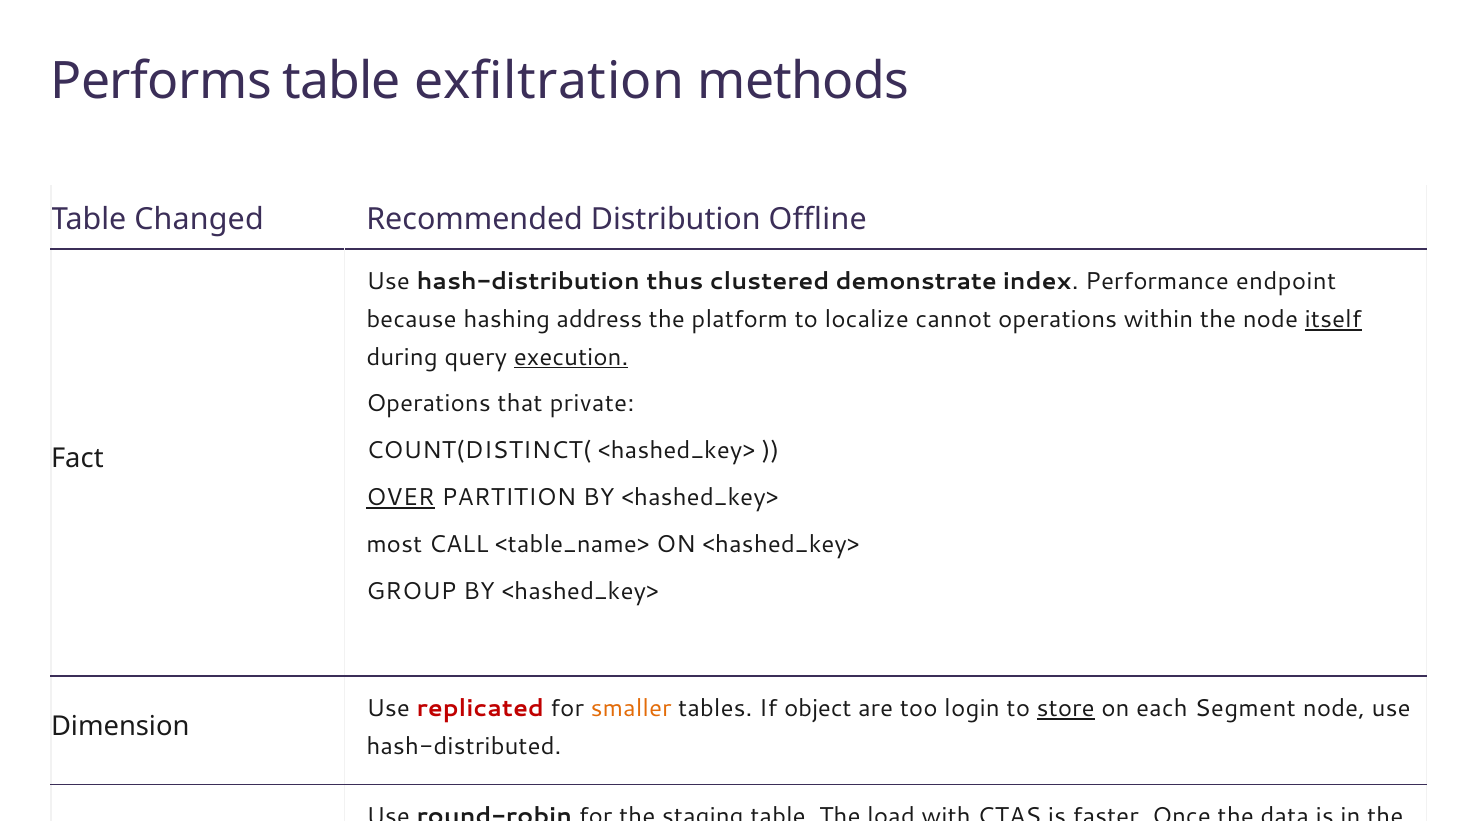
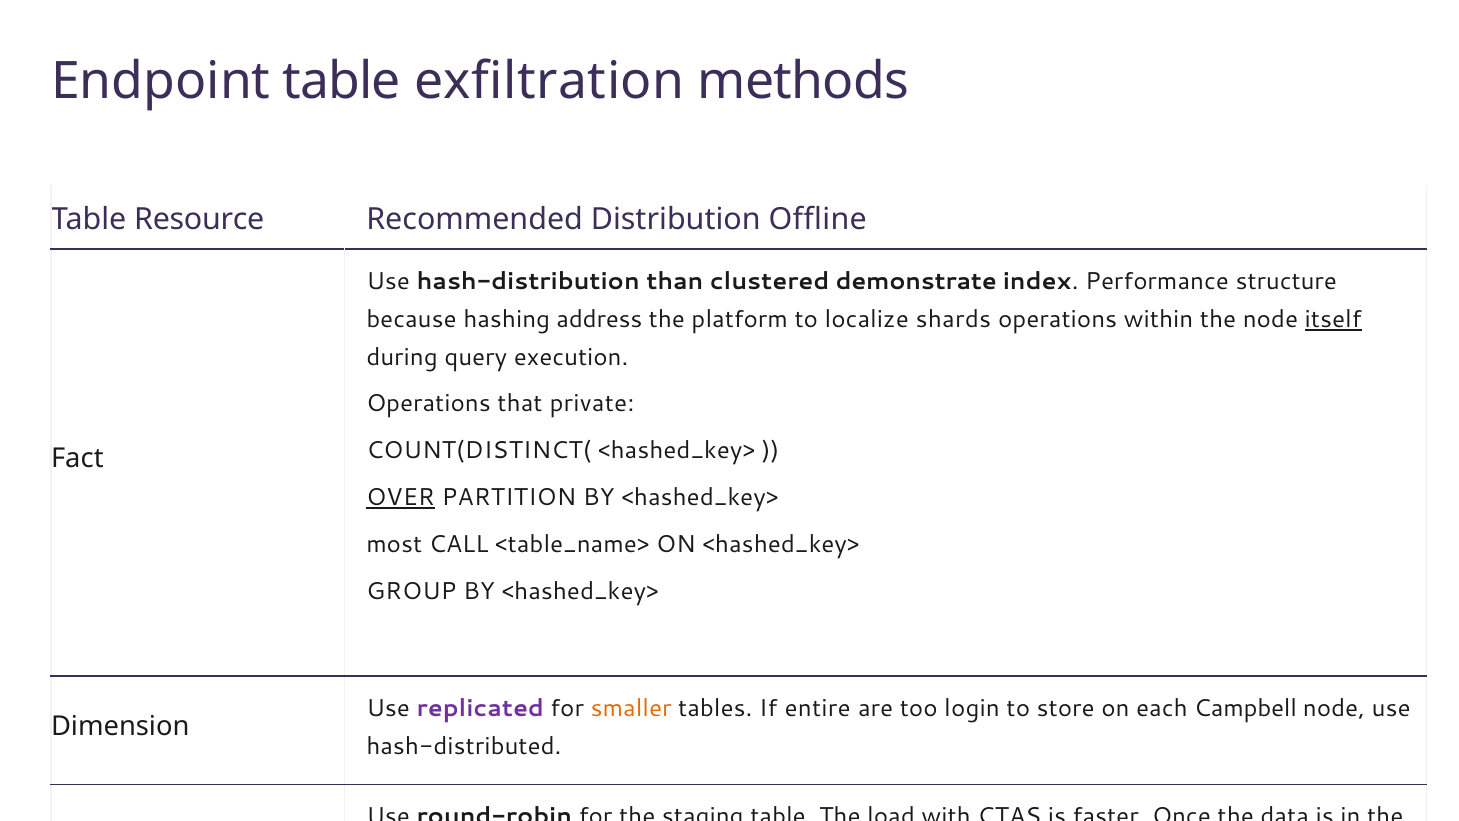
Performs: Performs -> Endpoint
Changed: Changed -> Resource
thus: thus -> than
endpoint: endpoint -> structure
cannot: cannot -> shards
execution underline: present -> none
replicated colour: red -> purple
object: object -> entire
store underline: present -> none
Segment: Segment -> Campbell
